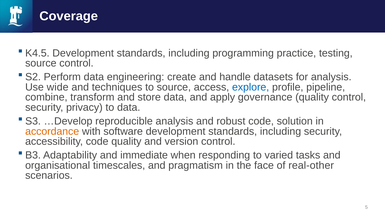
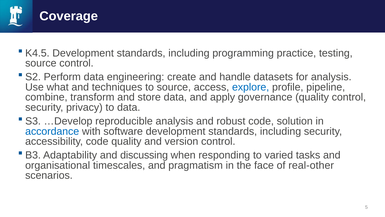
wide: wide -> what
accordance colour: orange -> blue
immediate: immediate -> discussing
